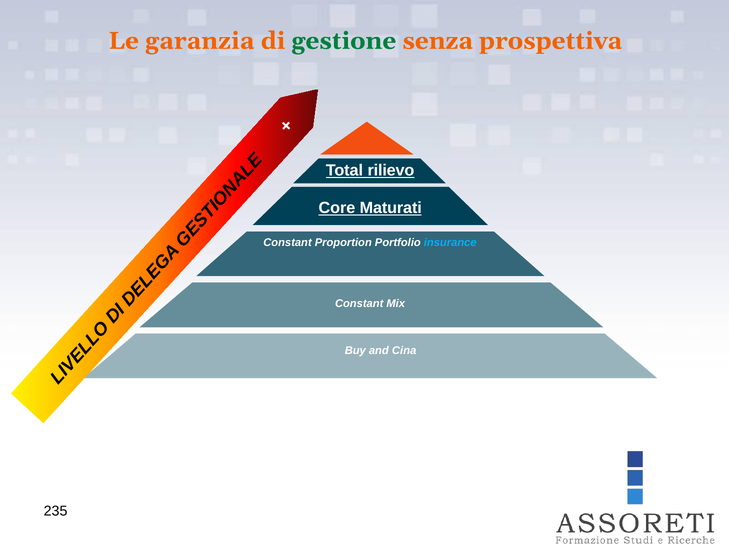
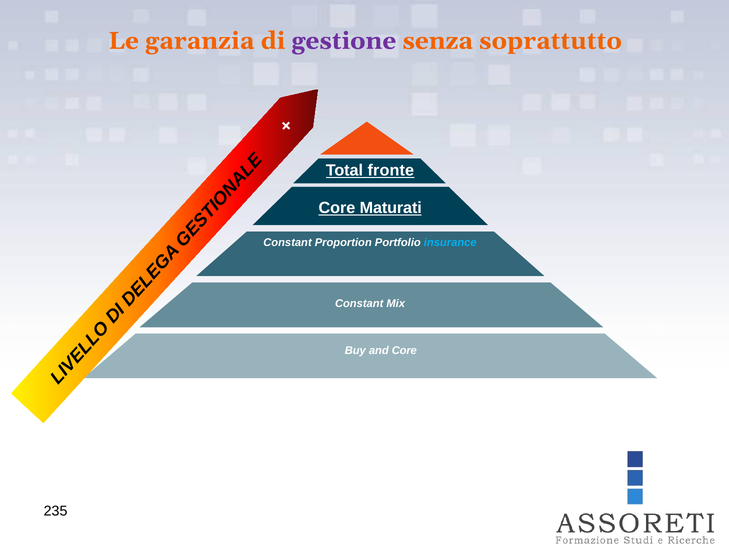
gestione colour: green -> purple
prospettiva: prospettiva -> soprattutto
rilievo: rilievo -> fronte
and Cina: Cina -> Core
